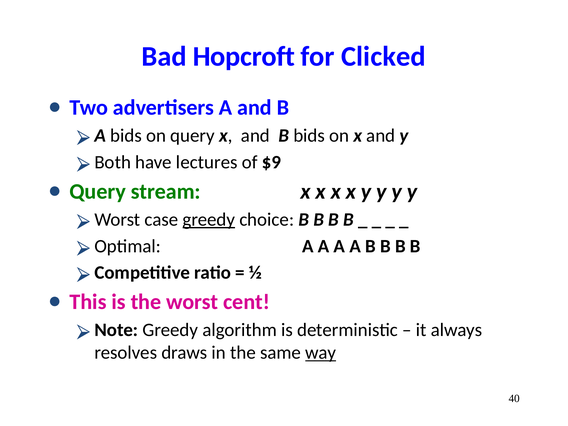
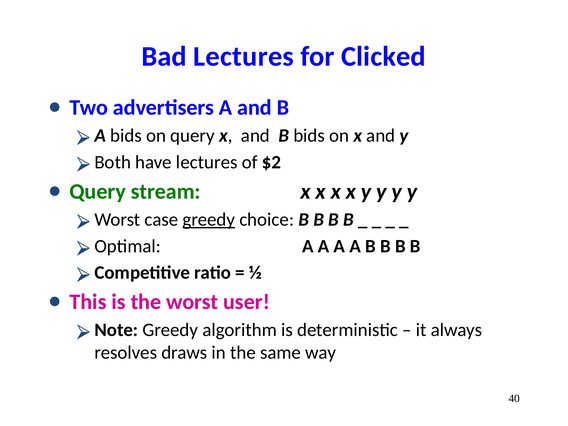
Bad Hopcroft: Hopcroft -> Lectures
$9: $9 -> $2
cent: cent -> user
way underline: present -> none
